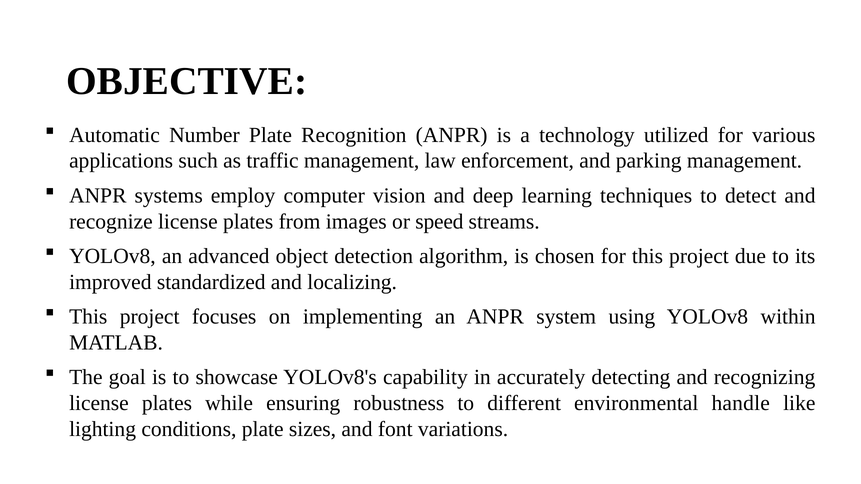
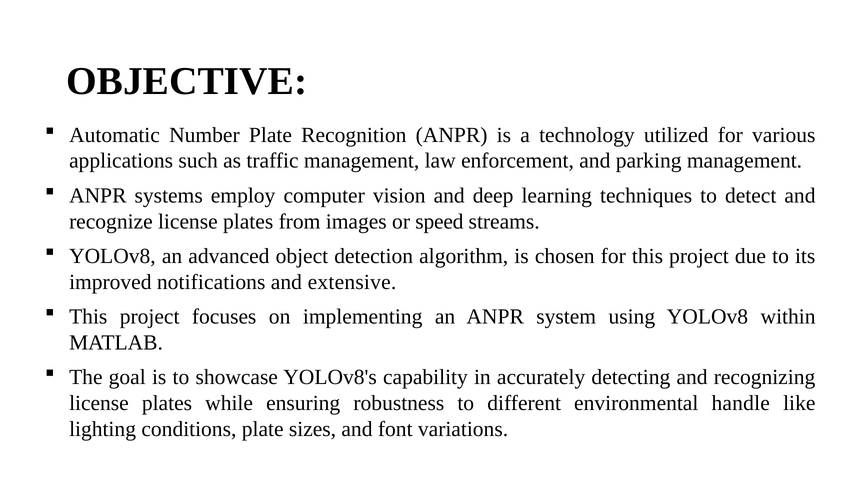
standardized: standardized -> notifications
localizing: localizing -> extensive
